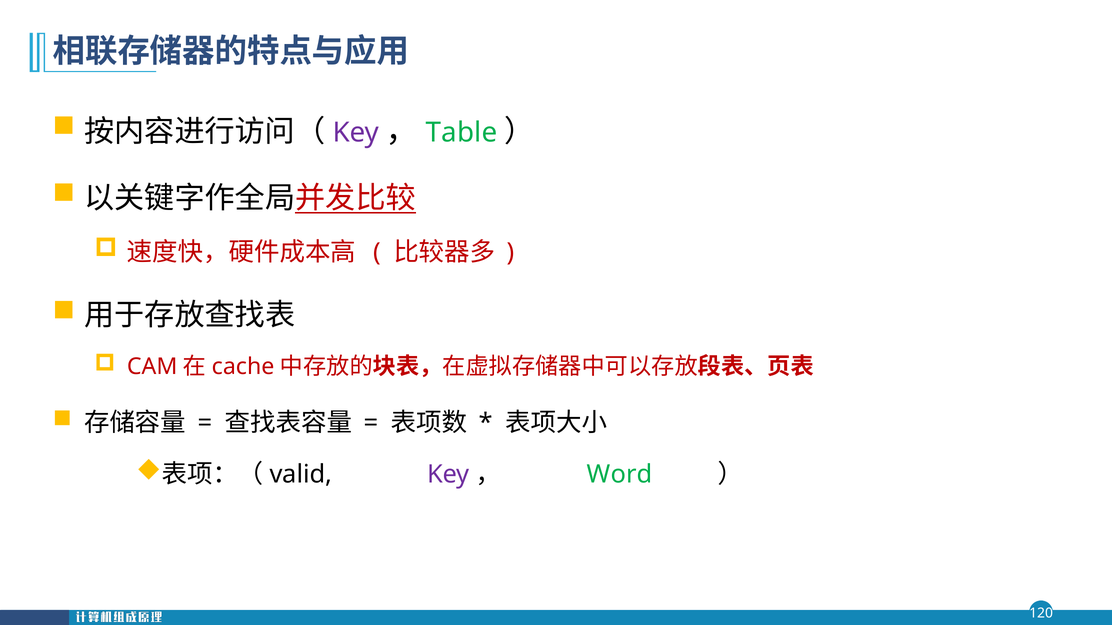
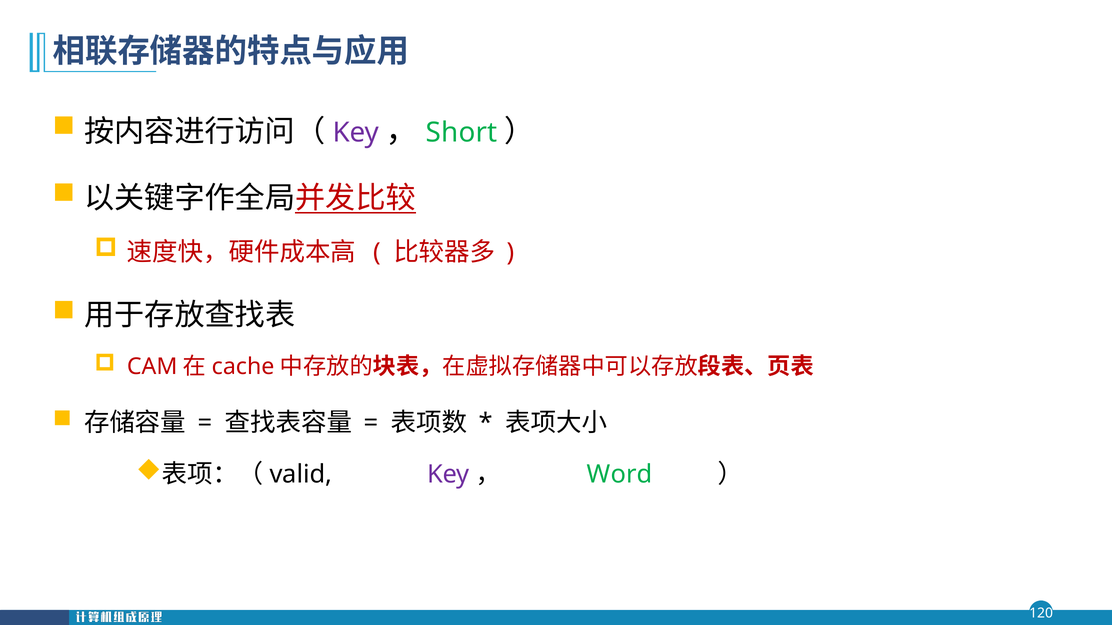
Table: Table -> Short
